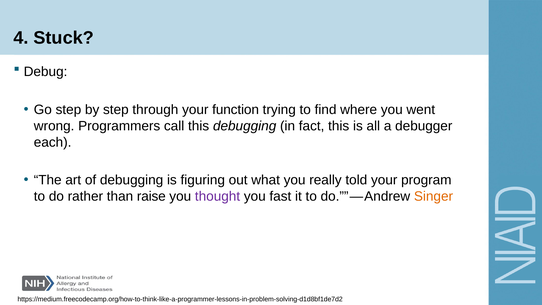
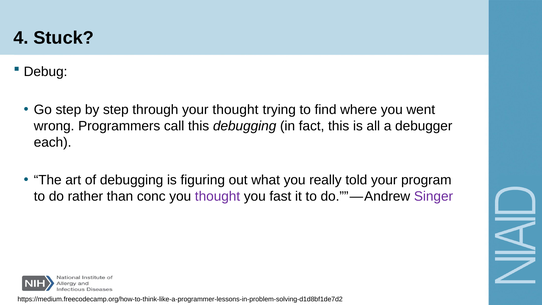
your function: function -> thought
raise: raise -> conc
Singer colour: orange -> purple
